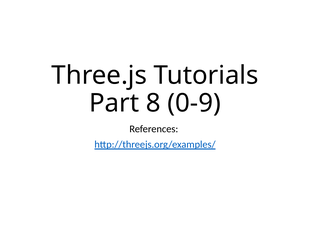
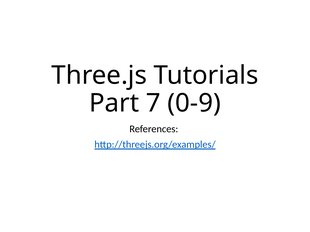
8: 8 -> 7
